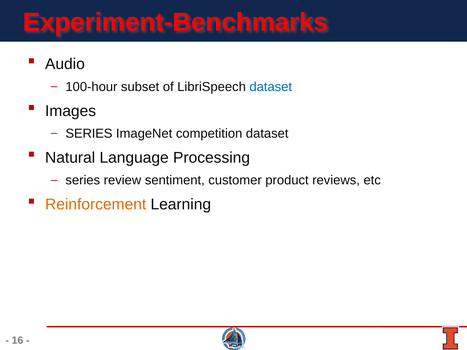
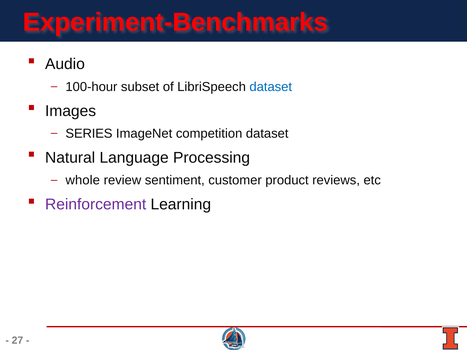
series at (83, 180): series -> whole
Reinforcement colour: orange -> purple
16: 16 -> 27
